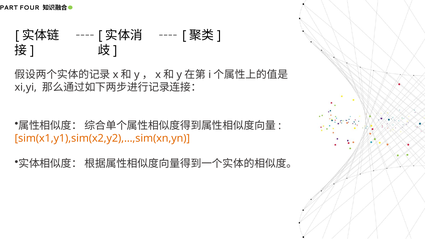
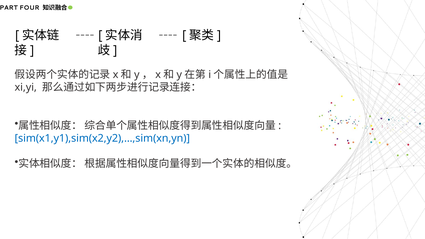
sim(x1,y1),sim(x2,y2),…,sim(xn,yn colour: orange -> blue
